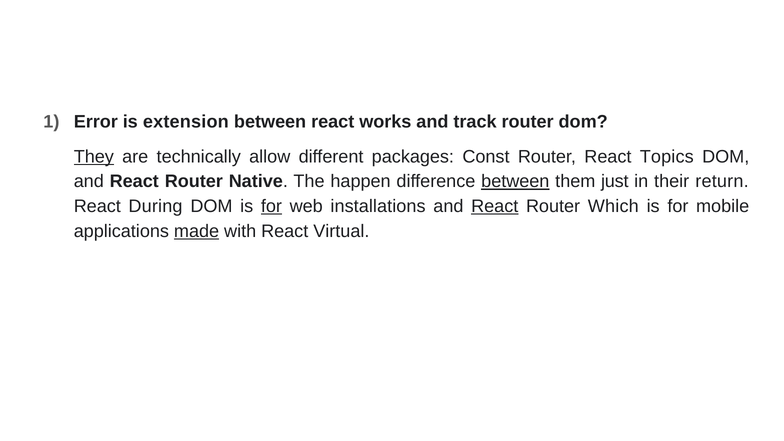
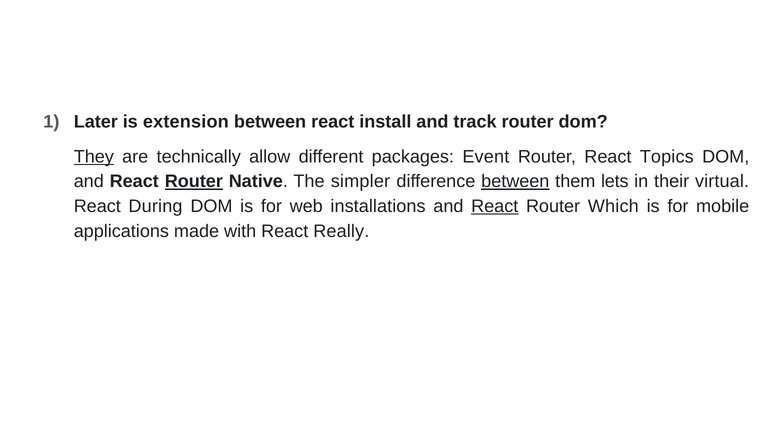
Error: Error -> Later
works: works -> install
Const: Const -> Event
Router at (194, 182) underline: none -> present
happen: happen -> simpler
just: just -> lets
return: return -> virtual
for at (271, 206) underline: present -> none
made underline: present -> none
Virtual: Virtual -> Really
